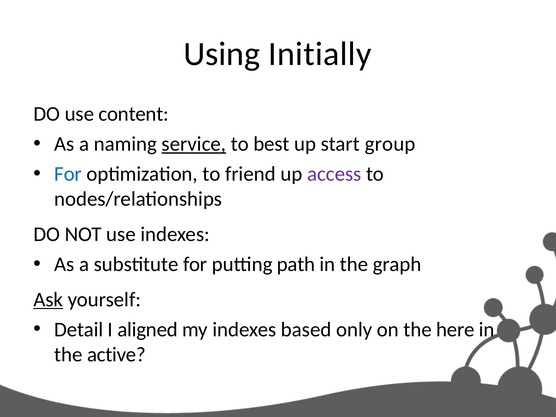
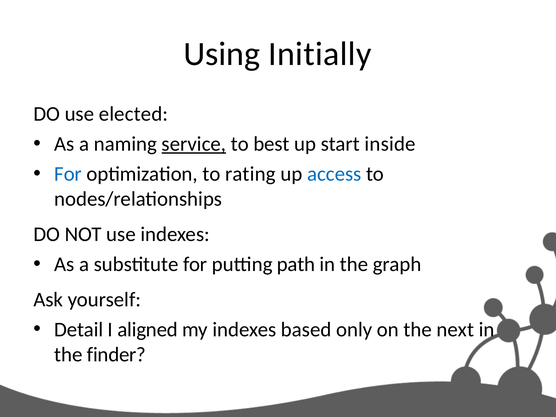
content: content -> elected
group: group -> inside
friend: friend -> rating
access colour: purple -> blue
Ask underline: present -> none
here: here -> next
active: active -> finder
